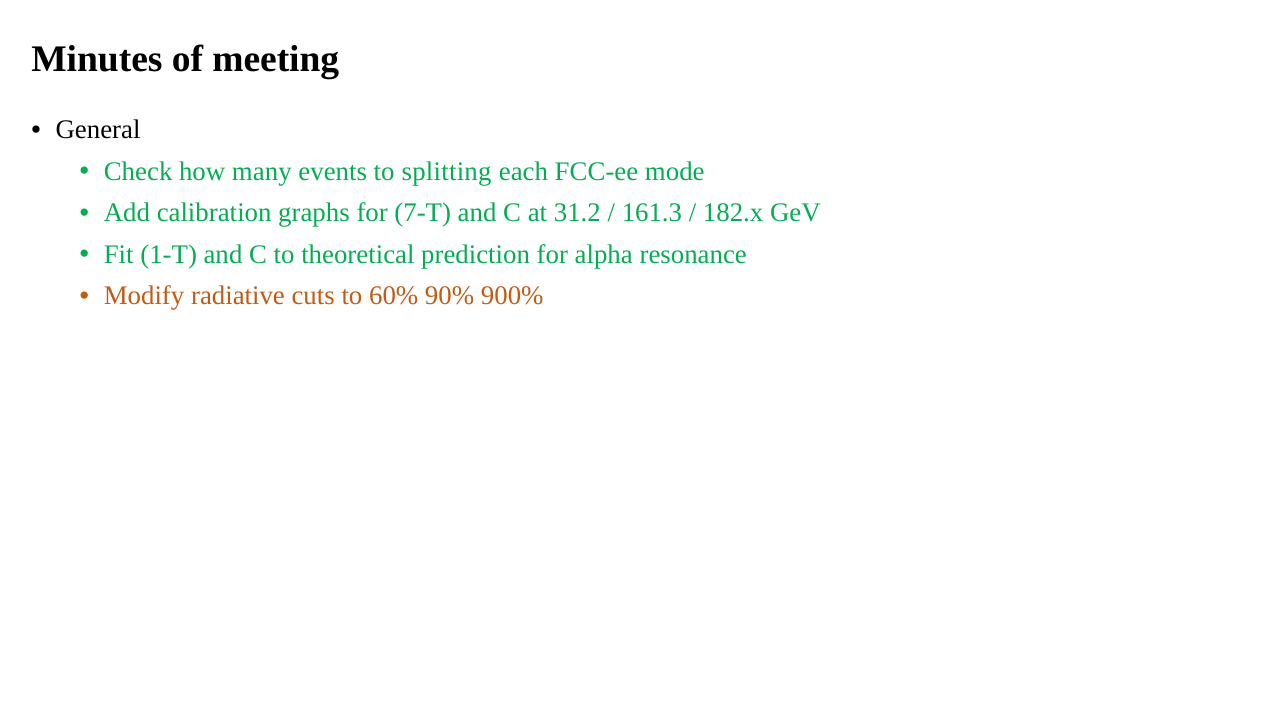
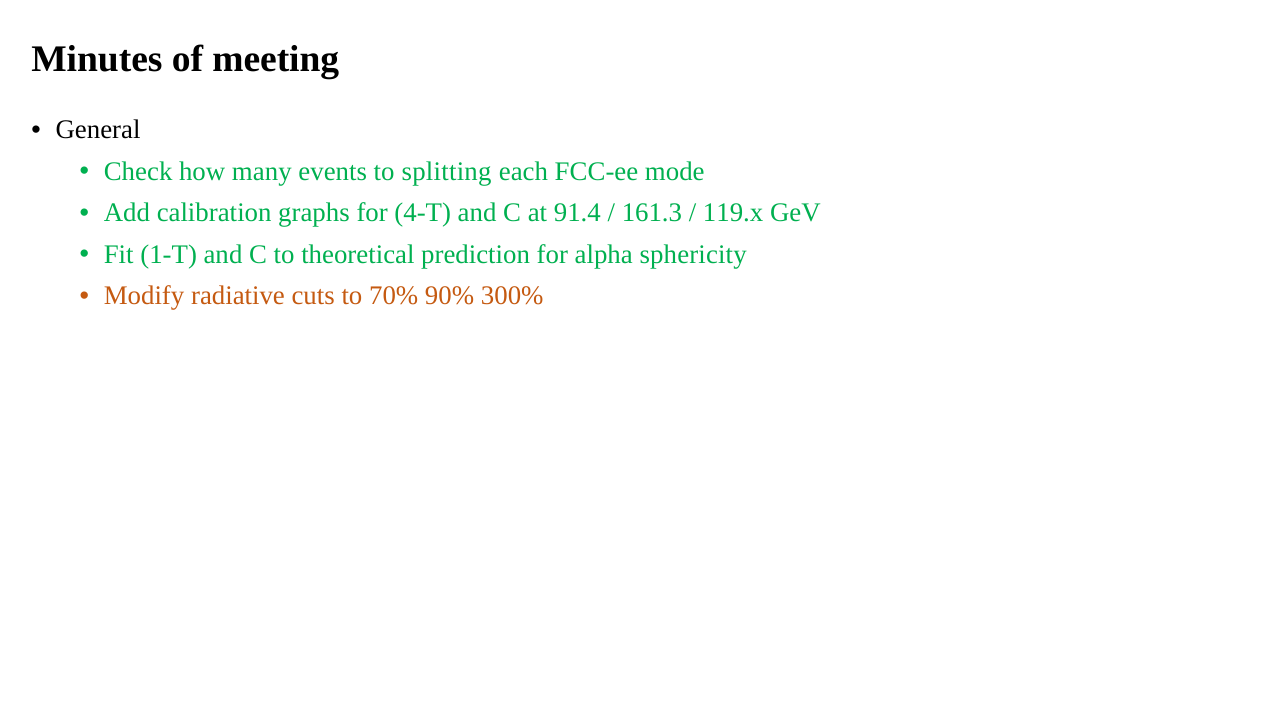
7-T: 7-T -> 4-T
31.2: 31.2 -> 91.4
182.x: 182.x -> 119.x
resonance: resonance -> sphericity
60%: 60% -> 70%
900%: 900% -> 300%
